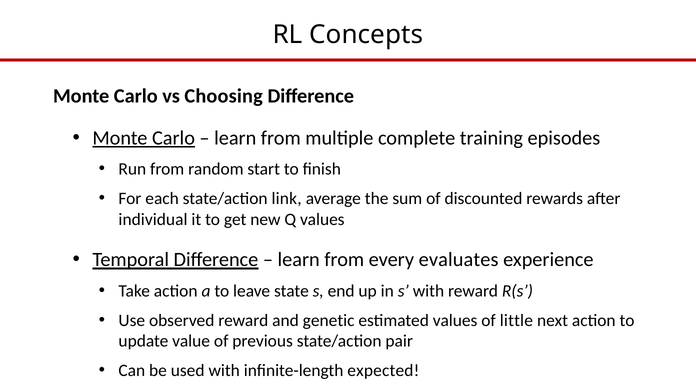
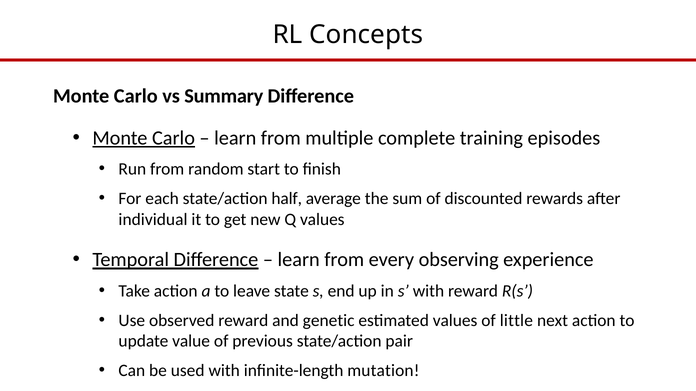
Choosing: Choosing -> Summary
link: link -> half
evaluates: evaluates -> observing
expected: expected -> mutation
